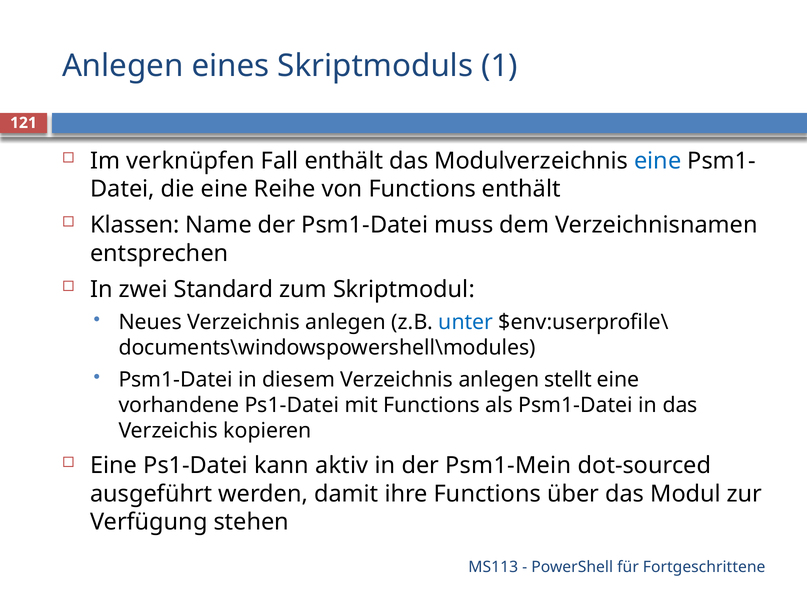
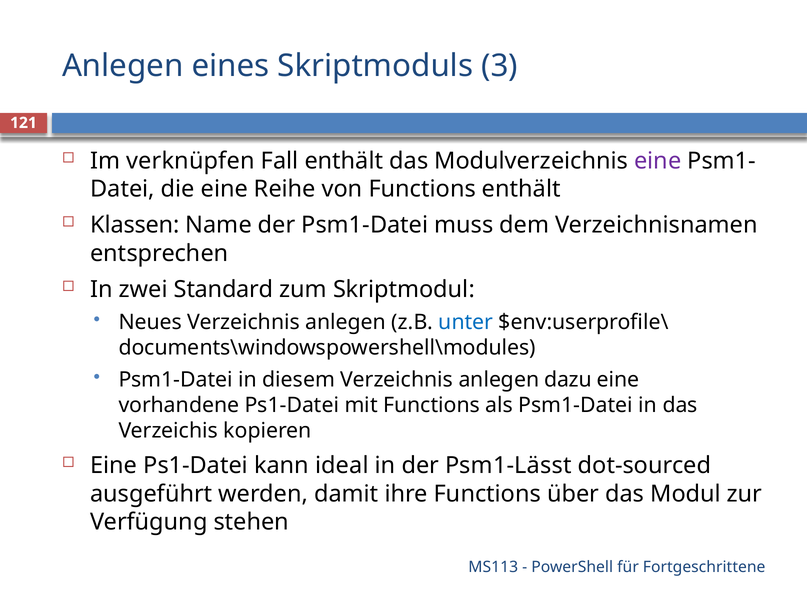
1: 1 -> 3
eine at (658, 161) colour: blue -> purple
stellt: stellt -> dazu
aktiv: aktiv -> ideal
Psm1-Mein: Psm1-Mein -> Psm1-Lässt
